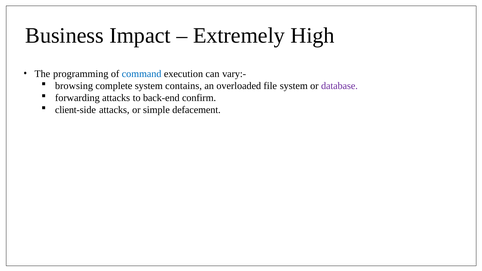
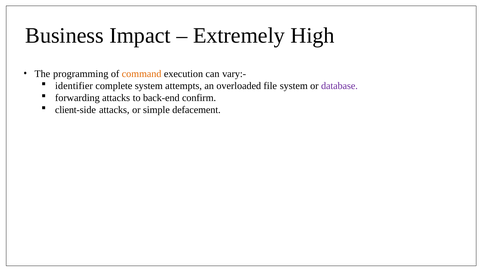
command colour: blue -> orange
browsing: browsing -> identifier
contains: contains -> attempts
